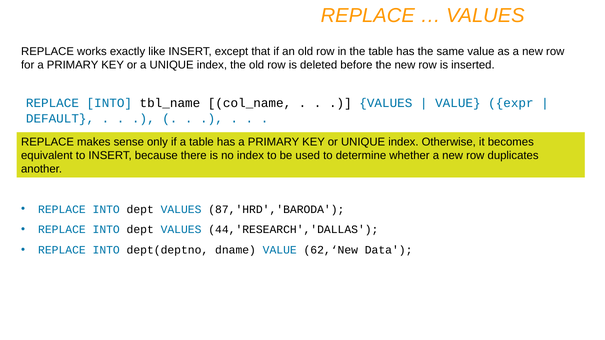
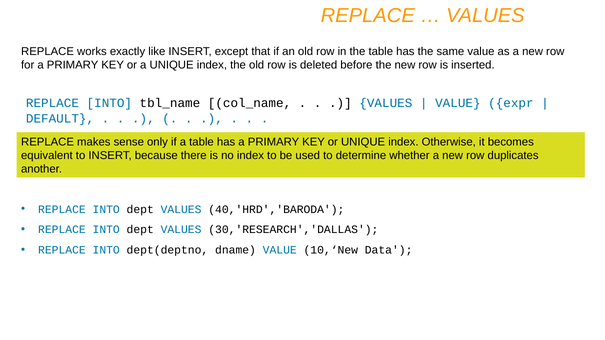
87,'HRD','BARODA: 87,'HRD','BARODA -> 40,'HRD','BARODA
44,'RESEARCH','DALLAS: 44,'RESEARCH','DALLAS -> 30,'RESEARCH','DALLAS
62,‘New: 62,‘New -> 10,‘New
